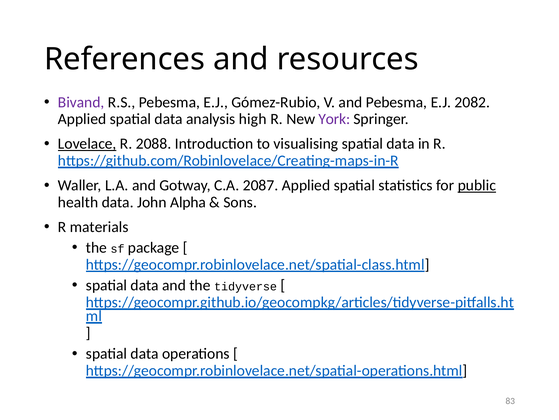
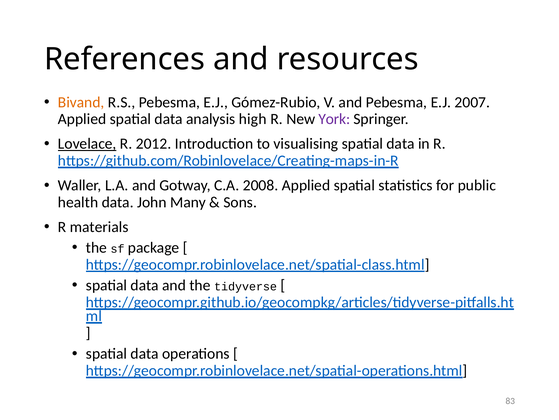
Bivand colour: purple -> orange
2082: 2082 -> 2007
2088: 2088 -> 2012
2087: 2087 -> 2008
public underline: present -> none
Alpha: Alpha -> Many
